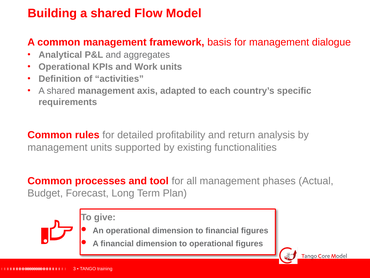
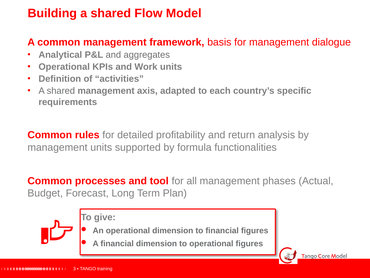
existing: existing -> formula
